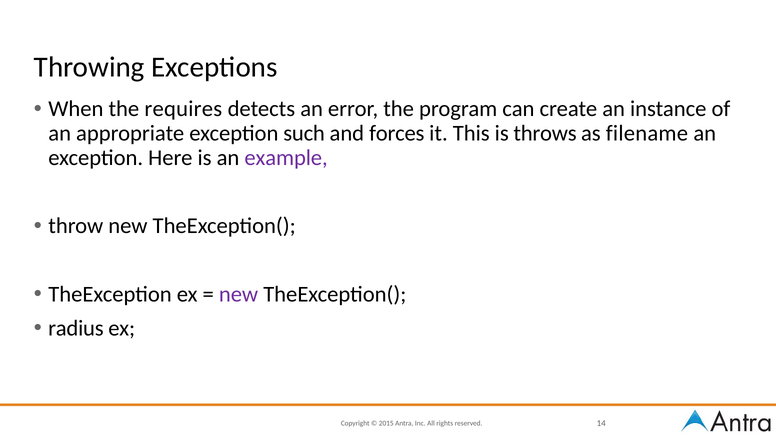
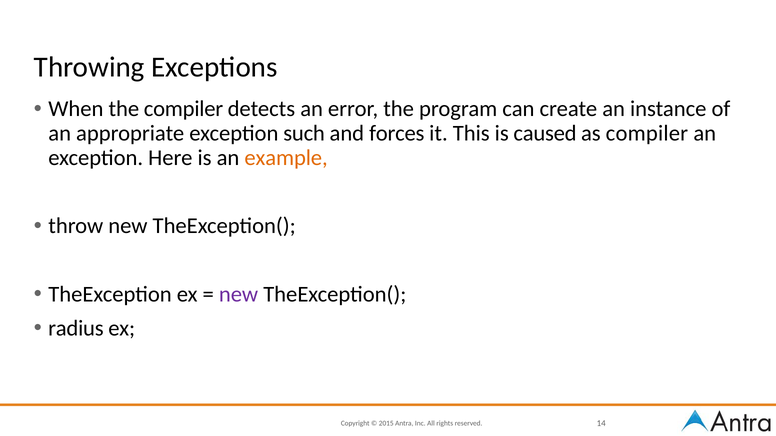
the requires: requires -> compiler
throws: throws -> caused
as filename: filename -> compiler
example colour: purple -> orange
